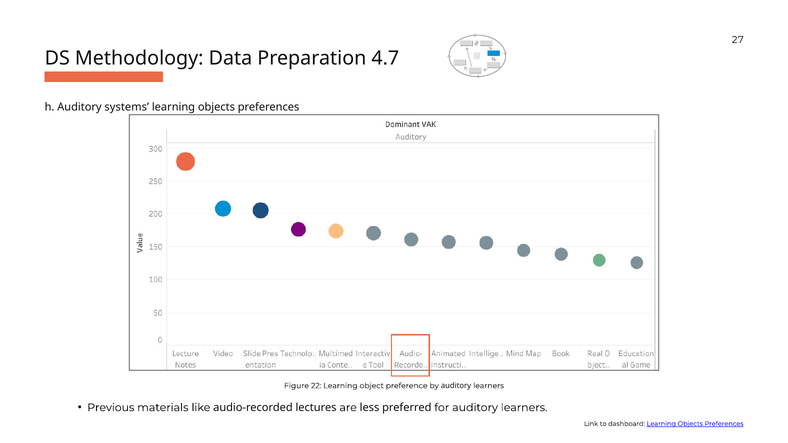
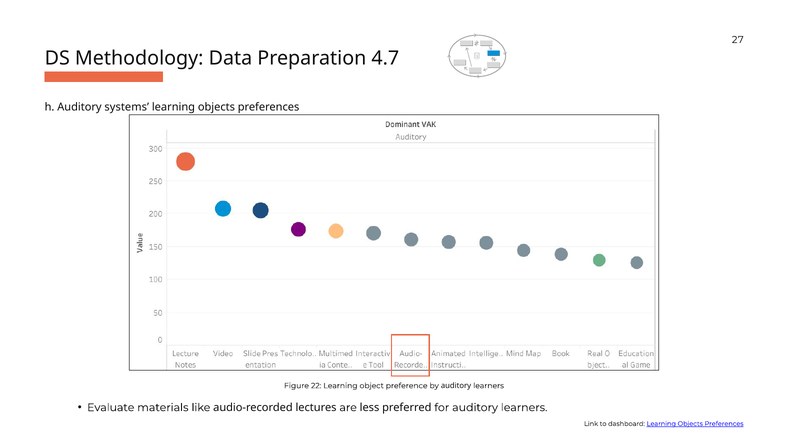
Previous: Previous -> Evaluate
